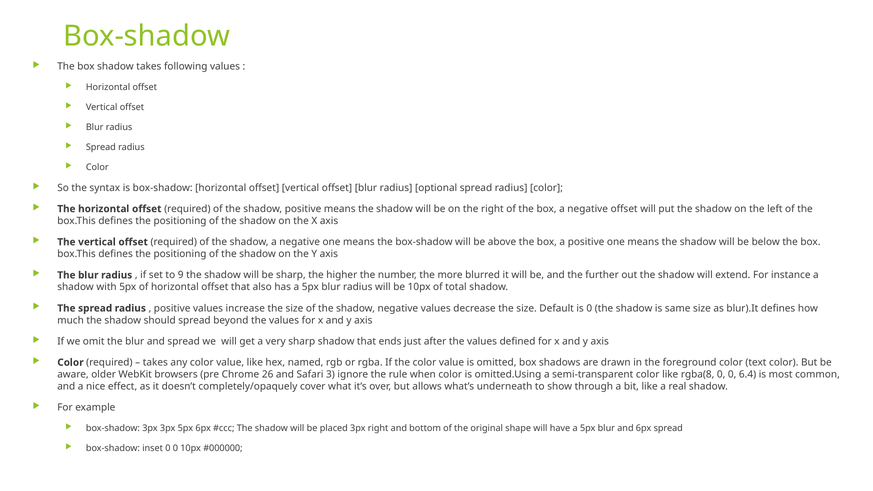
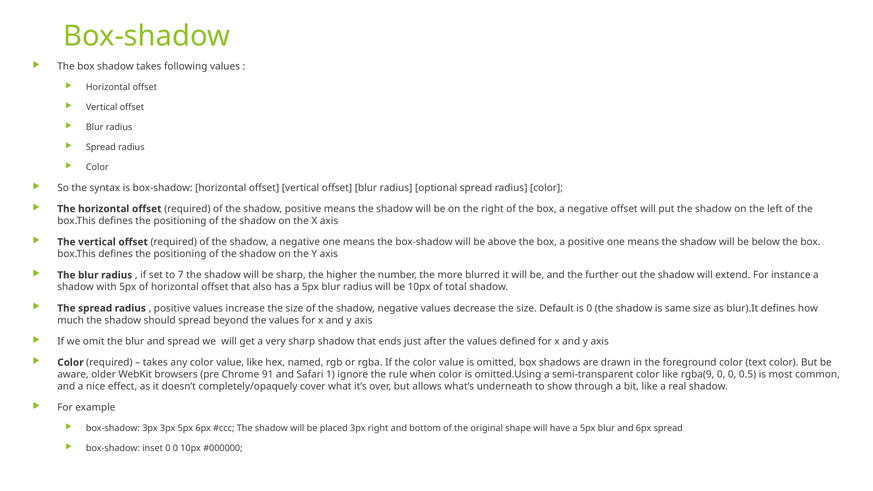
9: 9 -> 7
26: 26 -> 91
3: 3 -> 1
rgba(8: rgba(8 -> rgba(9
6.4: 6.4 -> 0.5
